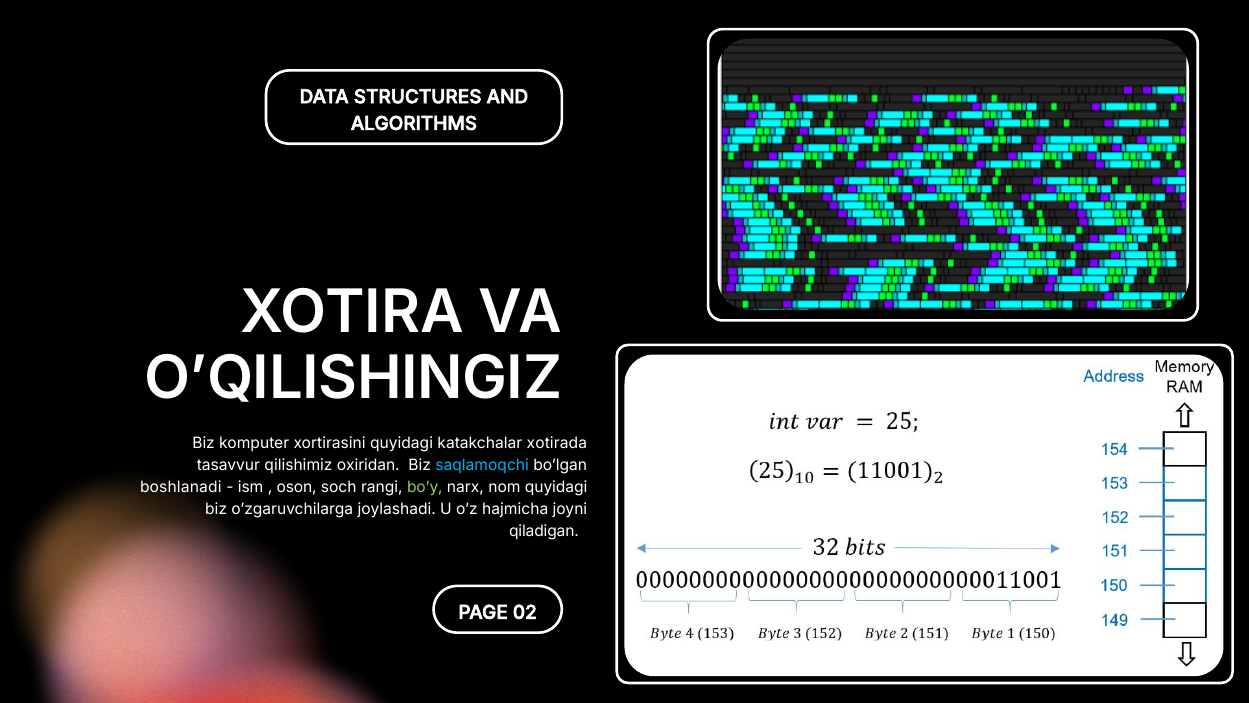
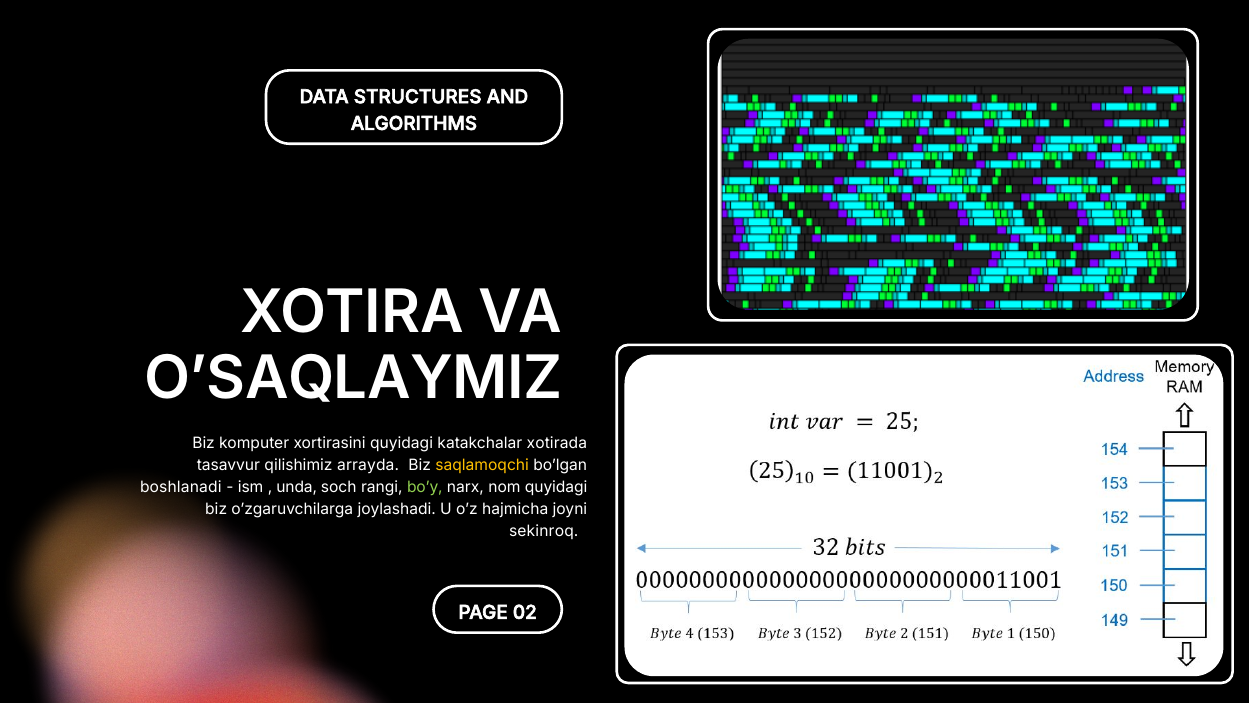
O’QILISHINGIZ: O’QILISHINGIZ -> O’SAQLAYMIZ
oxiridan: oxiridan -> arrayda
saqlamoqchi colour: light blue -> yellow
oson: oson -> unda
qiladigan: qiladigan -> sekinroq
